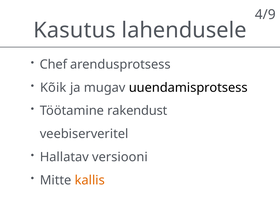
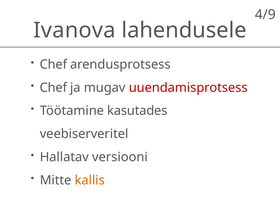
Kasutus: Kasutus -> Ivanova
Kõik at (53, 88): Kõik -> Chef
uuendamisprotsess colour: black -> red
rakendust: rakendust -> kasutades
